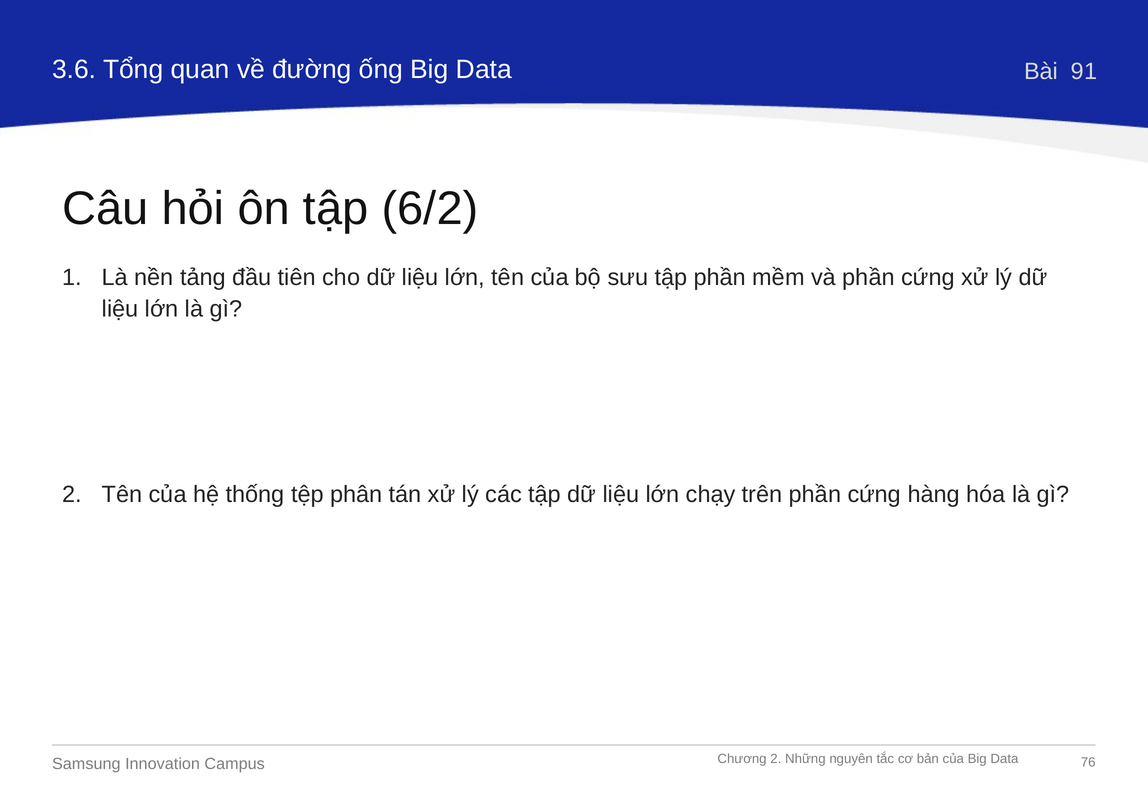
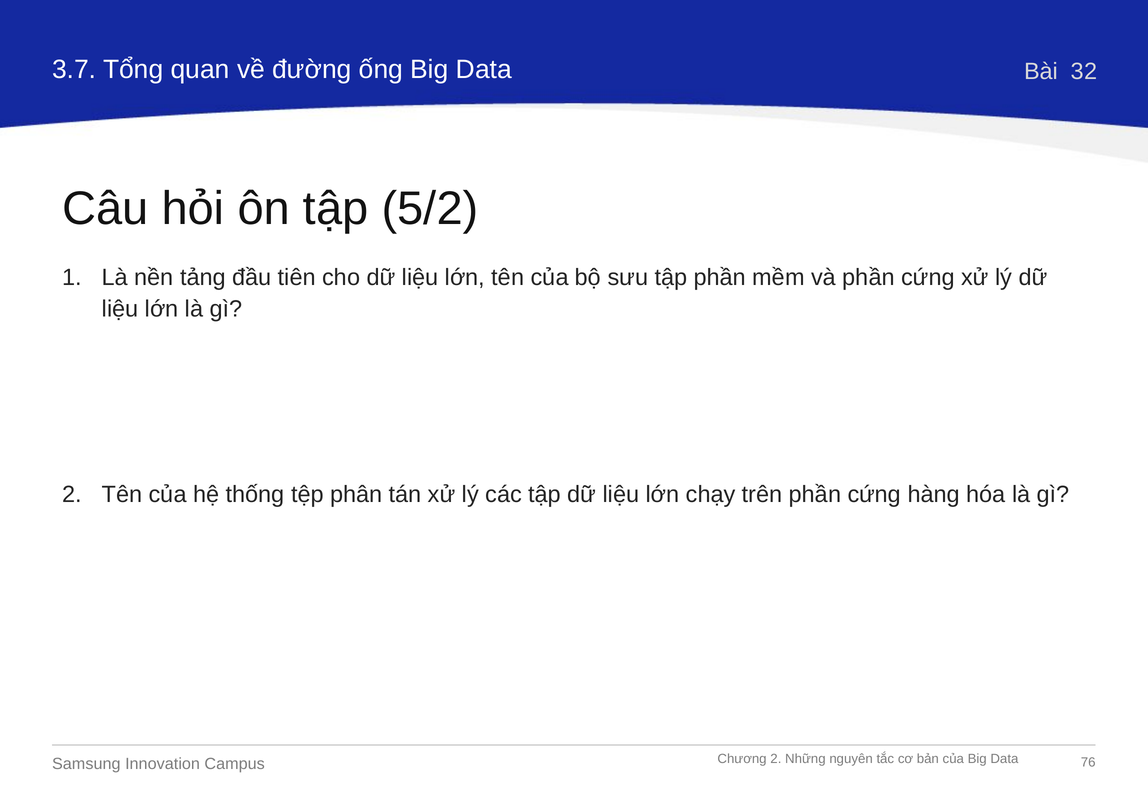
3.6: 3.6 -> 3.7
91: 91 -> 32
6/2: 6/2 -> 5/2
